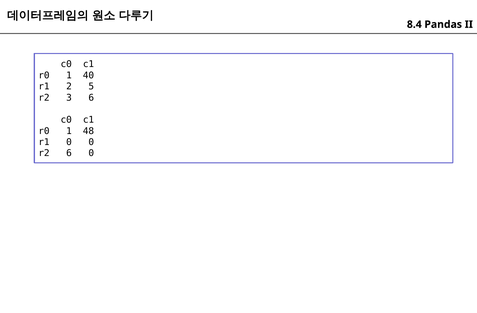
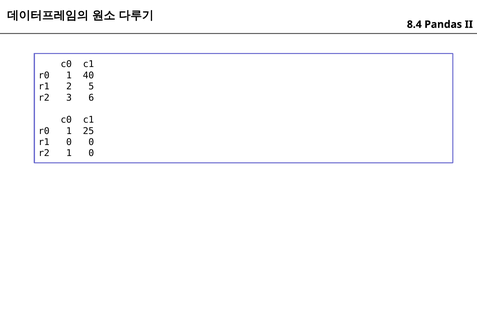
48: 48 -> 25
r2 6: 6 -> 1
